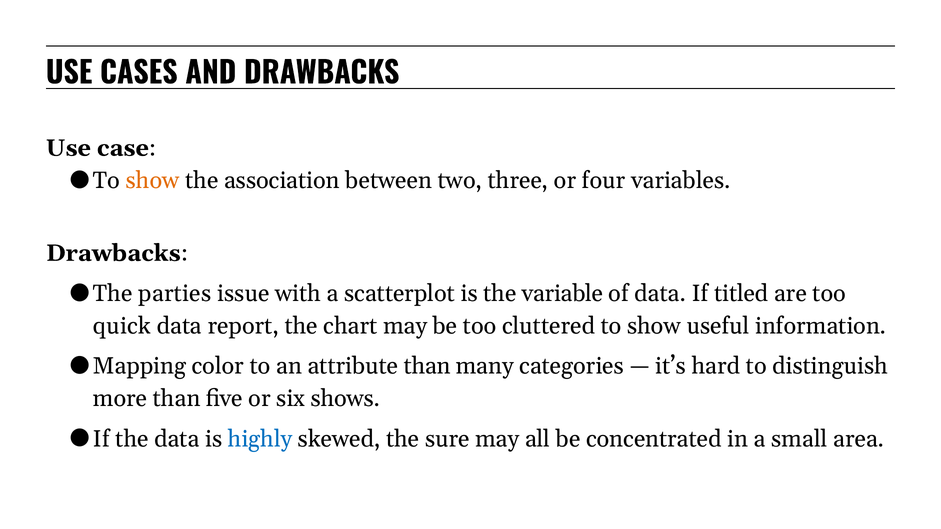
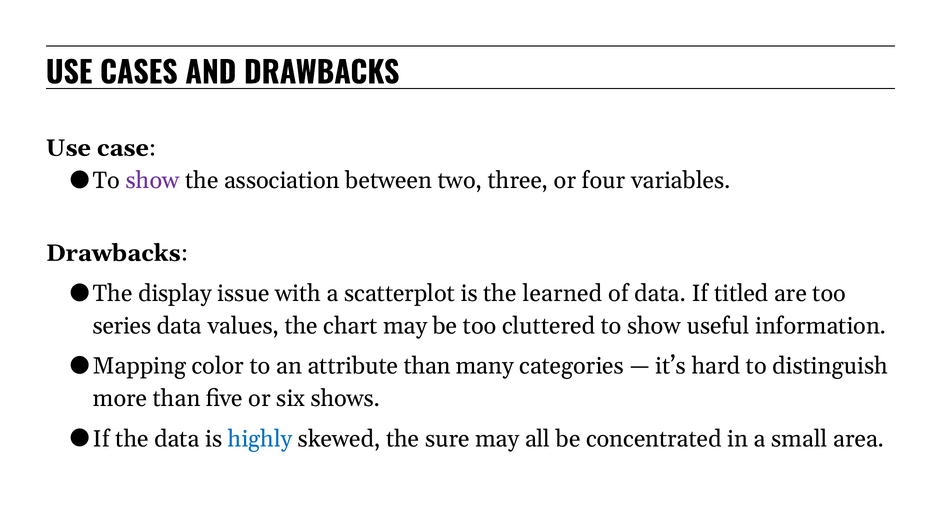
show at (153, 181) colour: orange -> purple
parties: parties -> display
variable: variable -> learned
quick: quick -> series
report: report -> values
